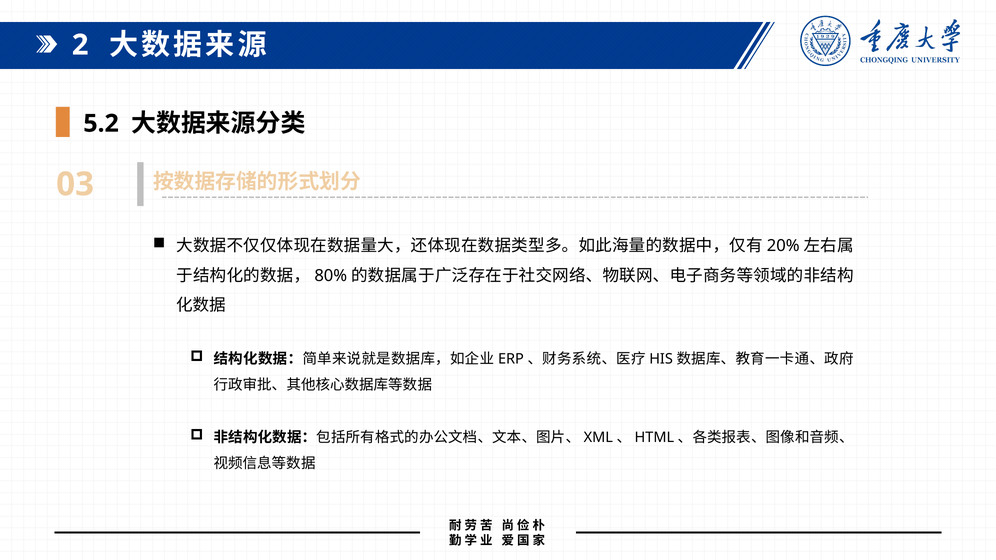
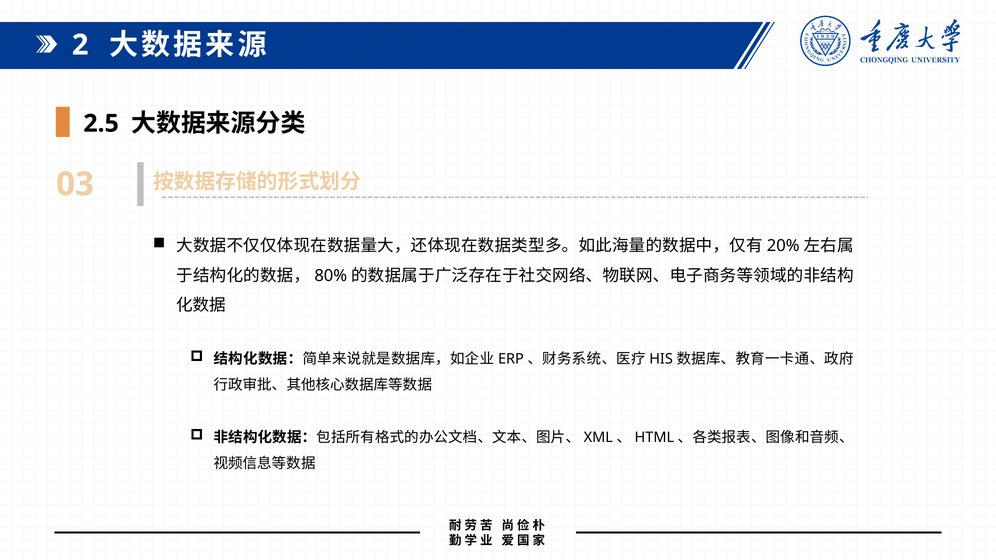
5.2: 5.2 -> 2.5
